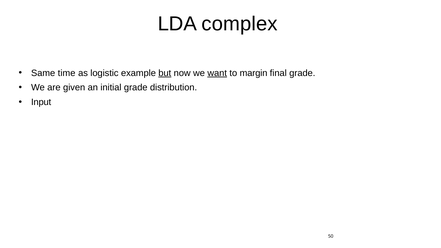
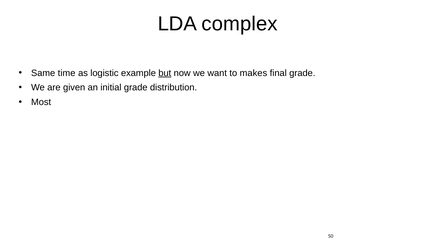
want underline: present -> none
margin: margin -> makes
Input: Input -> Most
